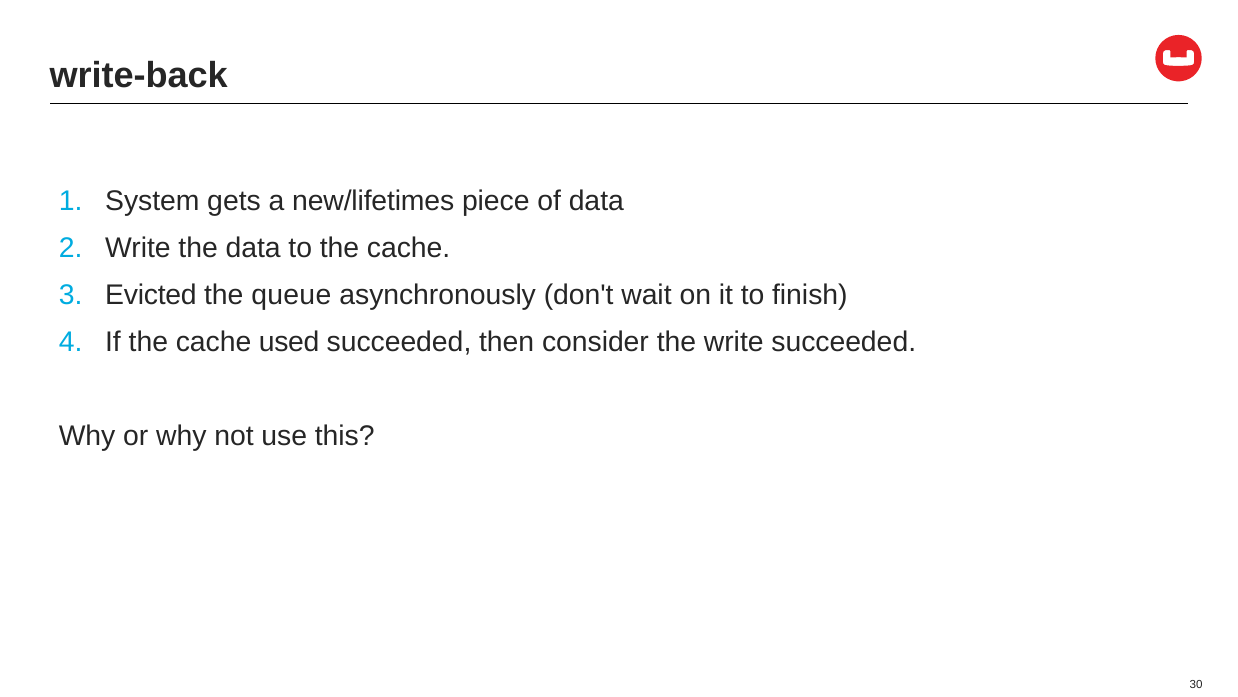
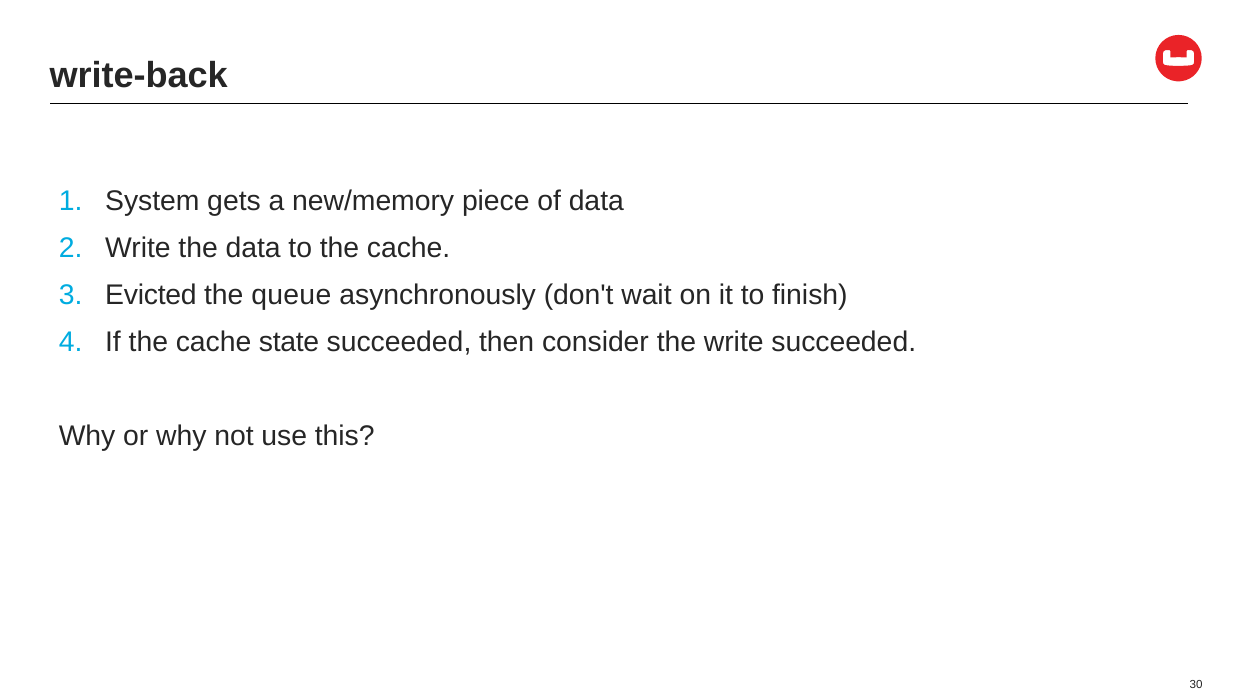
new/lifetimes: new/lifetimes -> new/memory
used: used -> state
